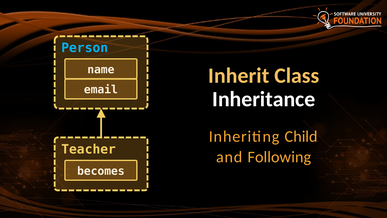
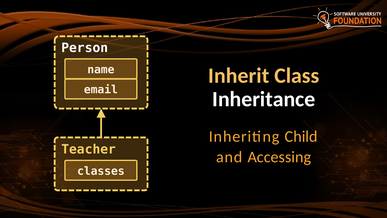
Person colour: light blue -> white
Following: Following -> Accessing
becomes: becomes -> classes
